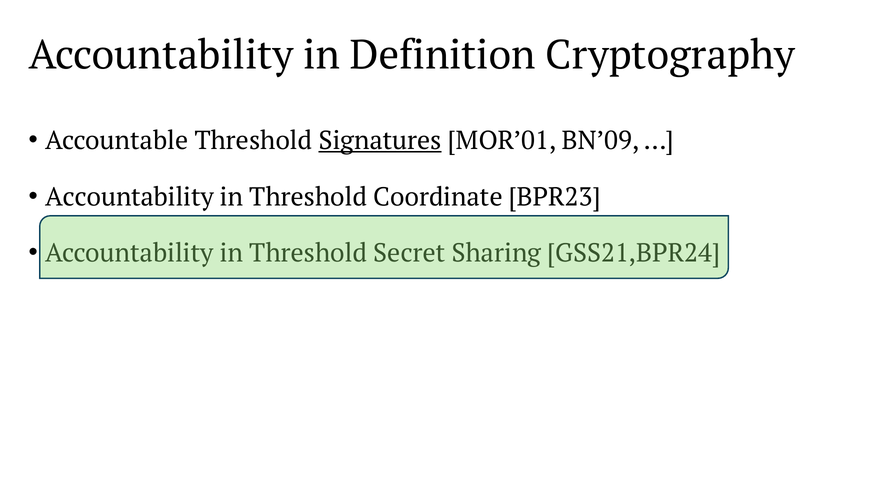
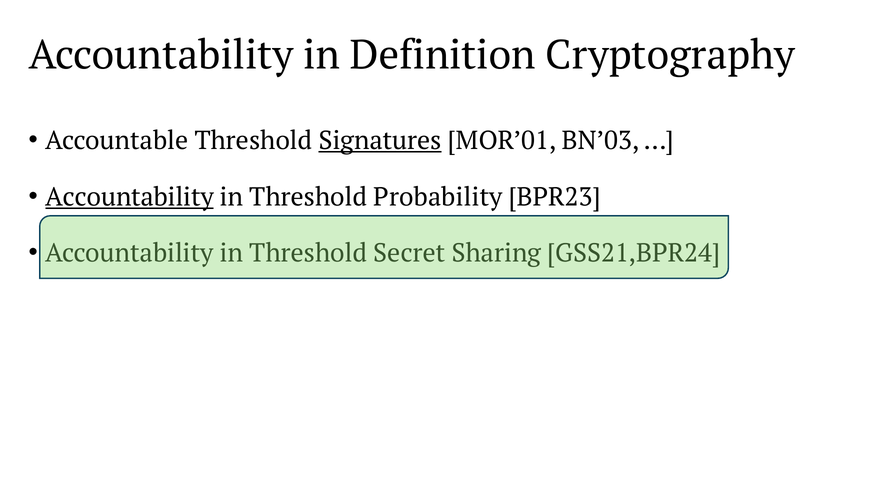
BN’09: BN’09 -> BN’03
Accountability at (130, 197) underline: none -> present
Coordinate: Coordinate -> Probability
